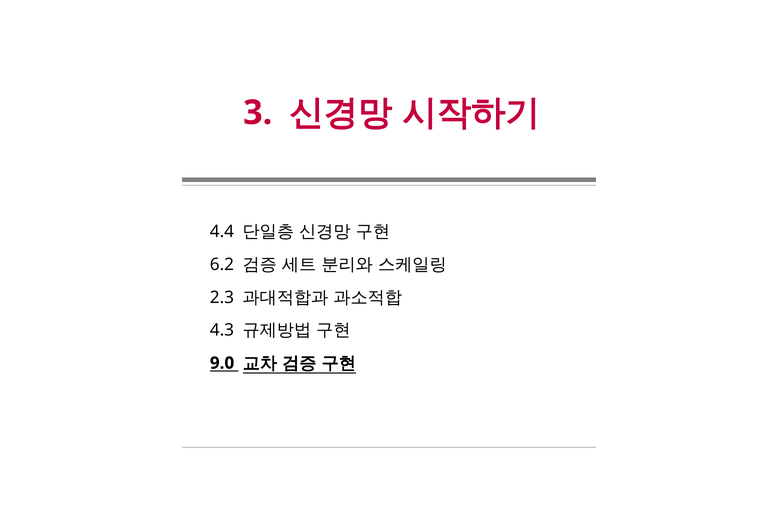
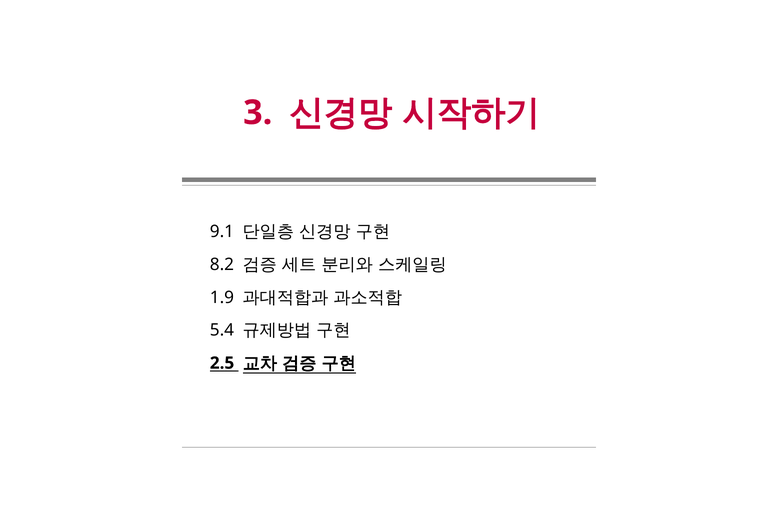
4.4: 4.4 -> 9.1
6.2: 6.2 -> 8.2
2.3: 2.3 -> 1.9
4.3: 4.3 -> 5.4
9.0: 9.0 -> 2.5
